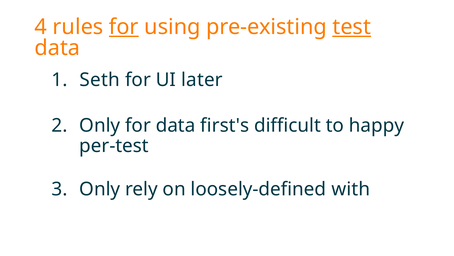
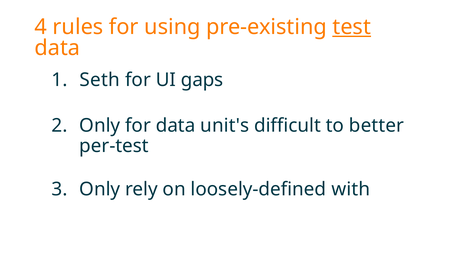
for at (124, 27) underline: present -> none
later: later -> gaps
first's: first's -> unit's
happy: happy -> better
